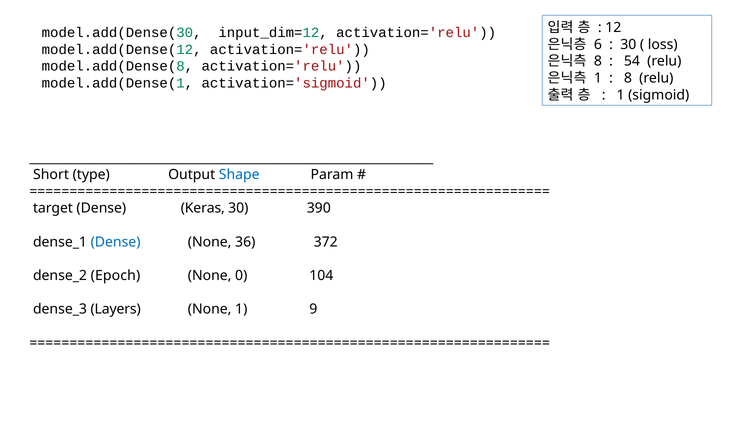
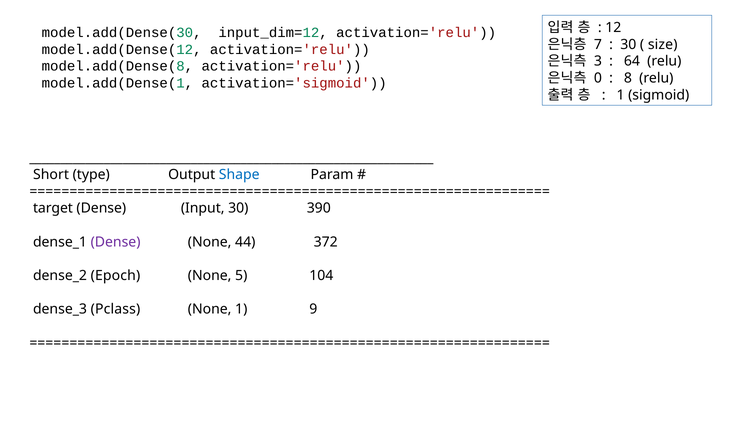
6: 6 -> 7
loss: loss -> size
8 at (598, 61): 8 -> 3
54: 54 -> 64
1 at (598, 78): 1 -> 0
Keras: Keras -> Input
Dense at (116, 242) colour: blue -> purple
36: 36 -> 44
0: 0 -> 5
Layers: Layers -> Pclass
